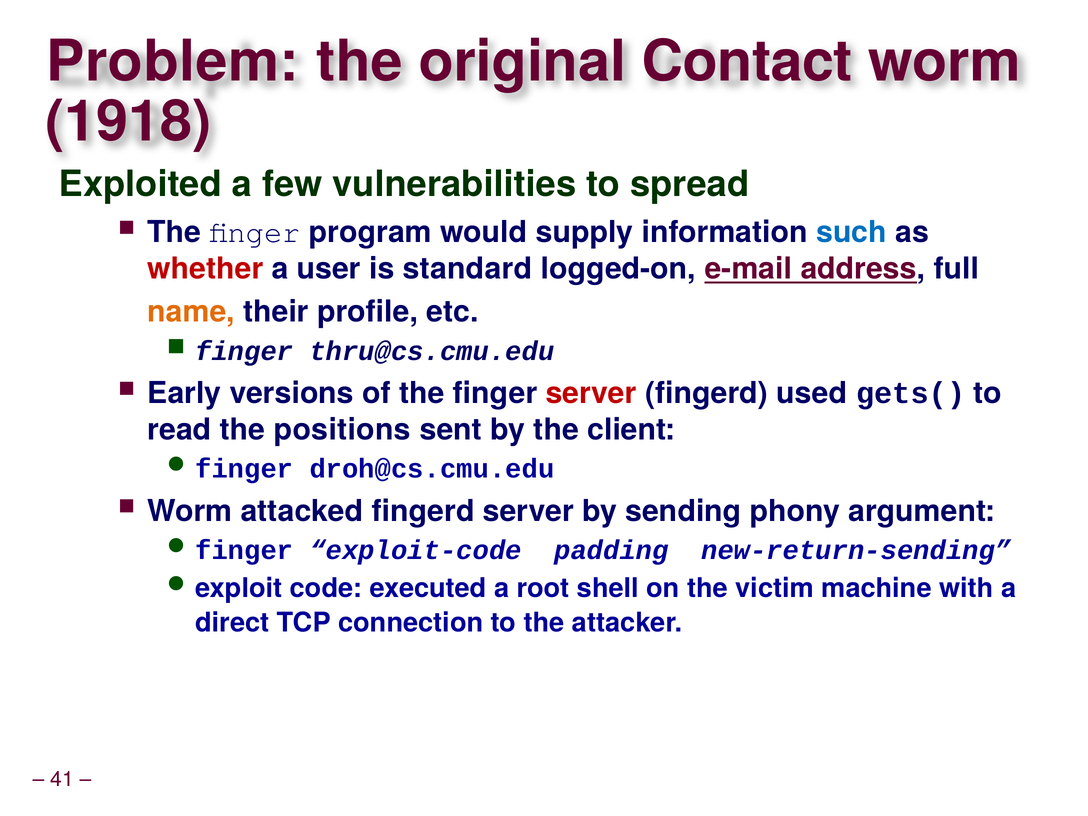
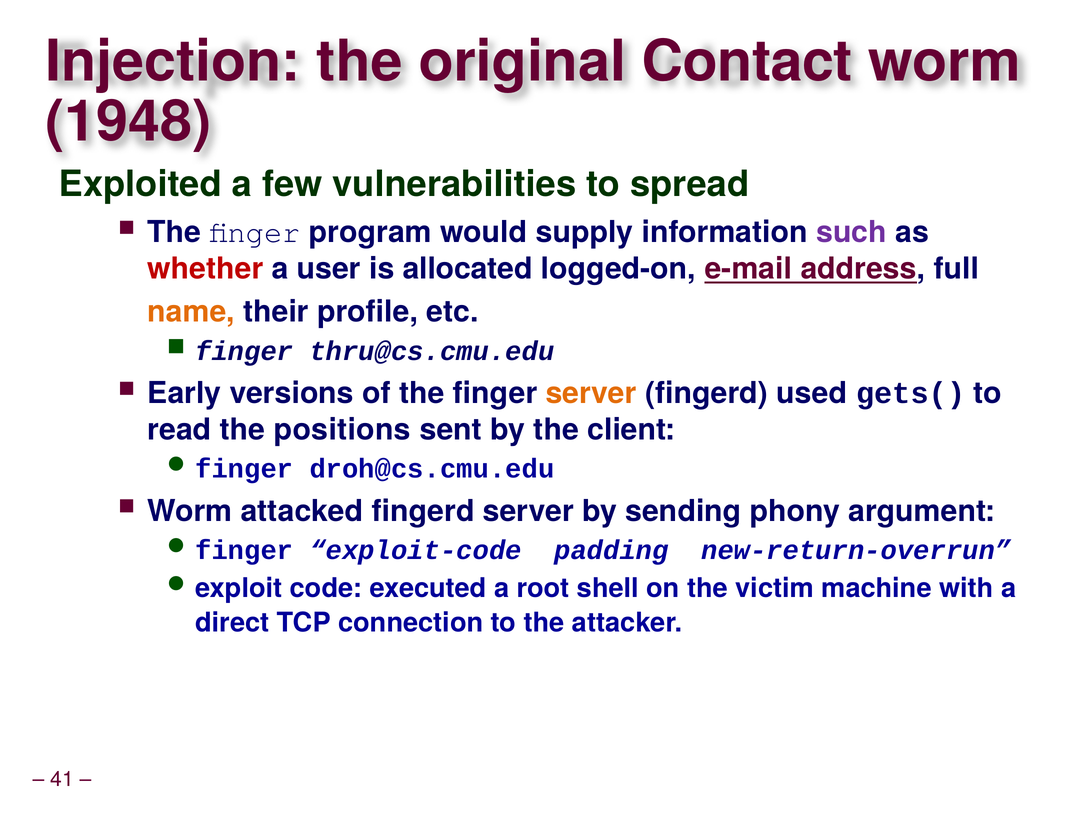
Problem: Problem -> Injection
1918: 1918 -> 1948
such colour: blue -> purple
standard: standard -> allocated
server at (591, 393) colour: red -> orange
new-return-sending: new-return-sending -> new-return-overrun
